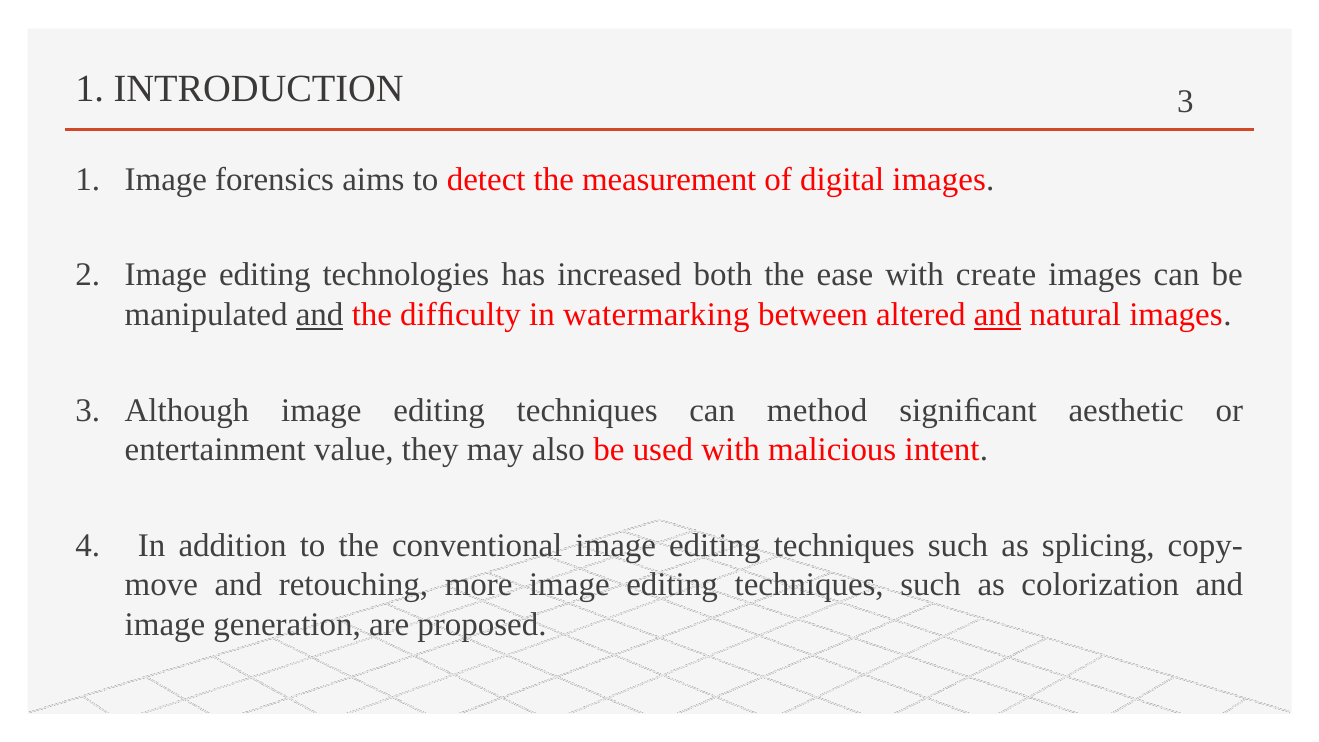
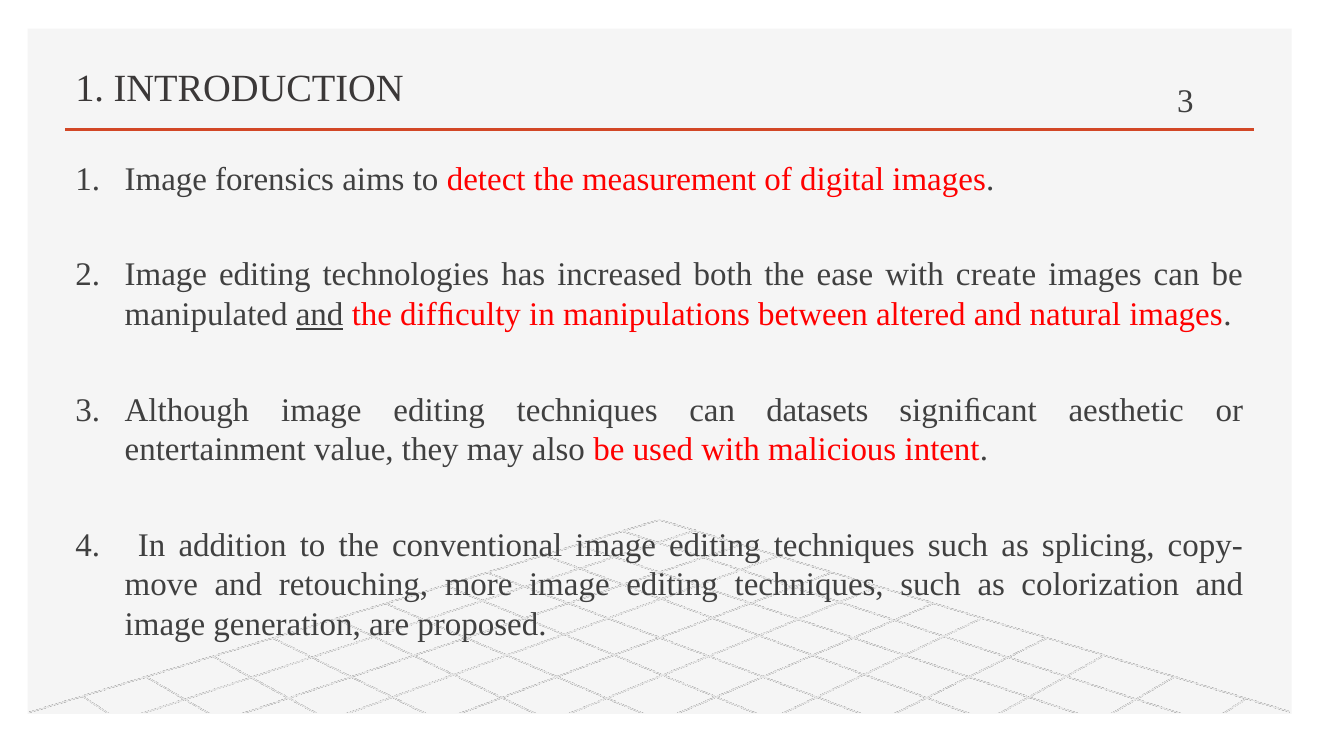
watermarking: watermarking -> manipulations
and at (998, 314) underline: present -> none
method: method -> datasets
